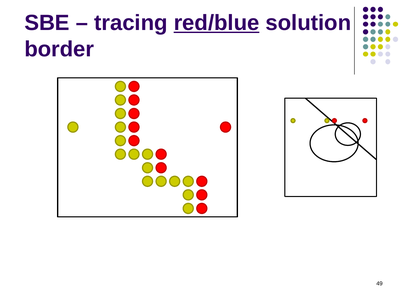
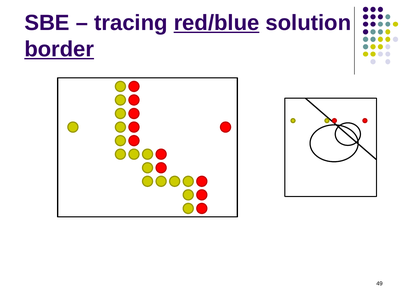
border underline: none -> present
